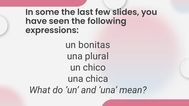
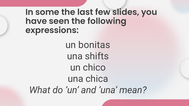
plural: plural -> shifts
